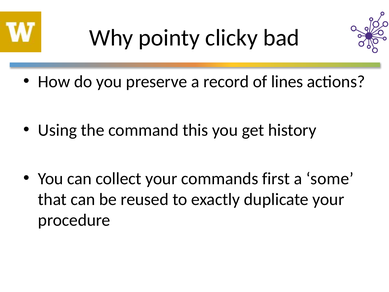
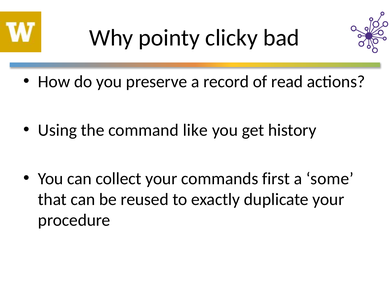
lines: lines -> read
this: this -> like
